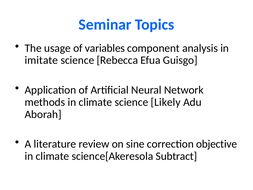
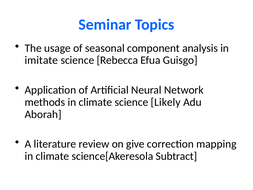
variables: variables -> seasonal
sine: sine -> give
objective: objective -> mapping
